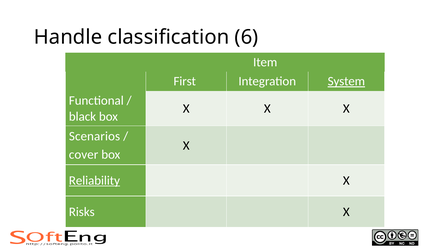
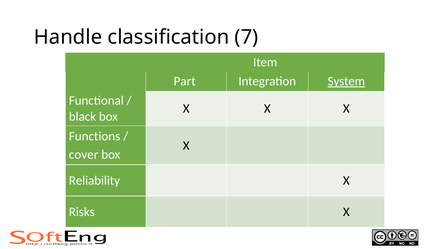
6: 6 -> 7
First: First -> Part
Scenarios: Scenarios -> Functions
Reliability underline: present -> none
